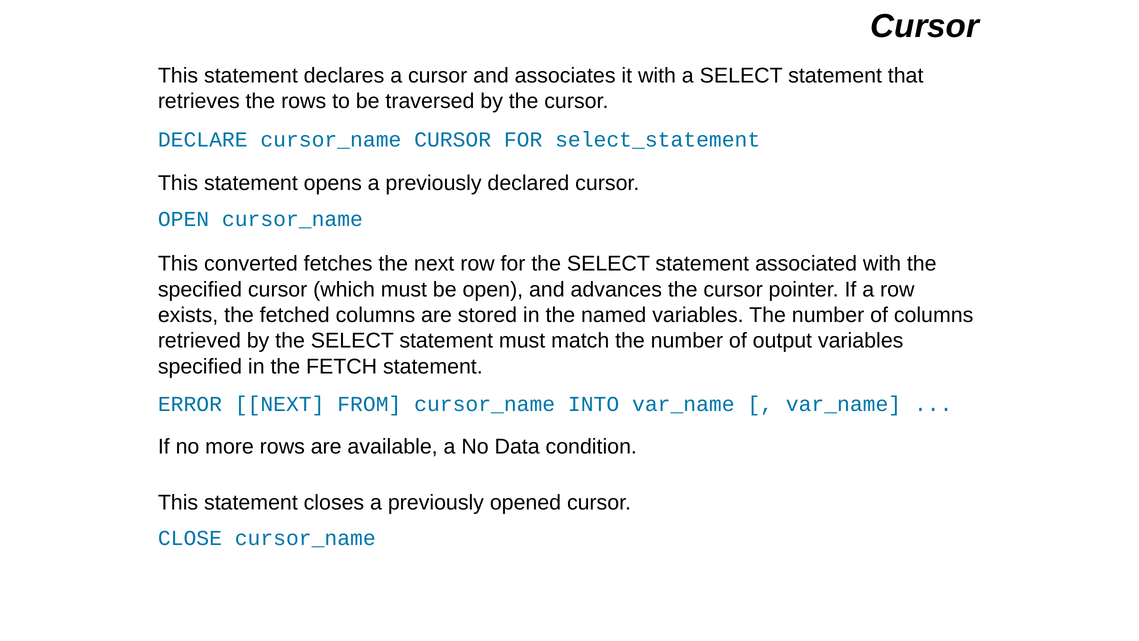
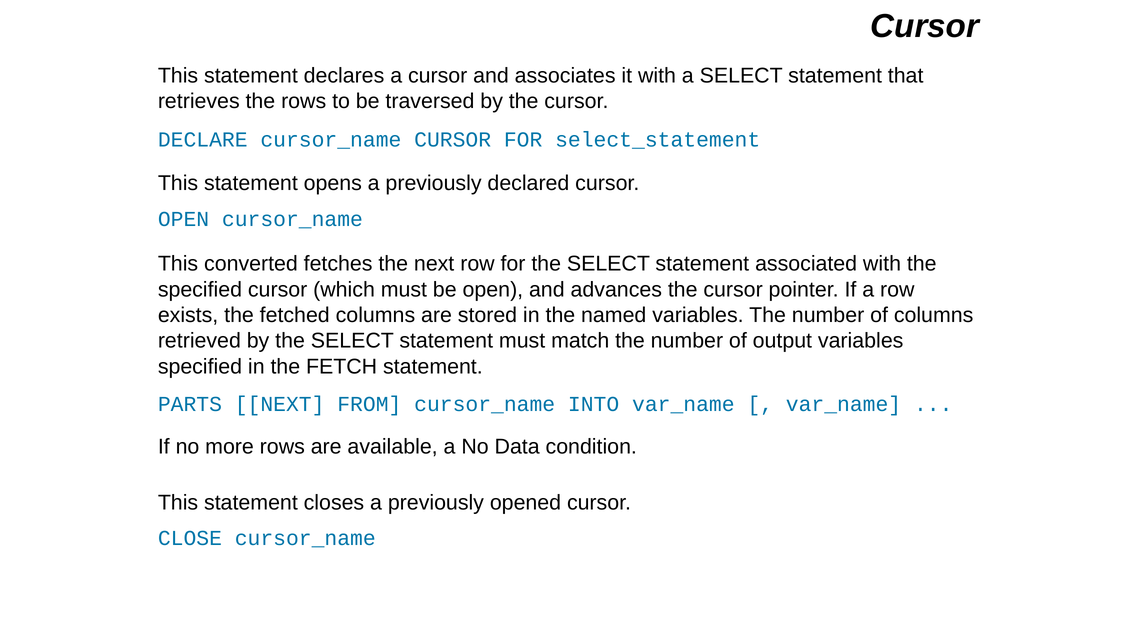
ERROR: ERROR -> PARTS
